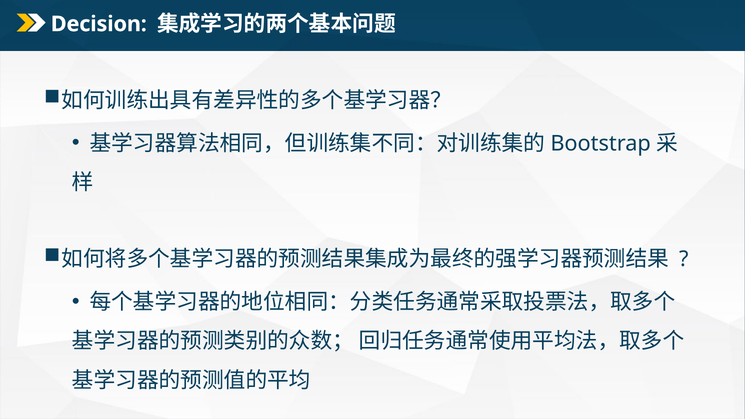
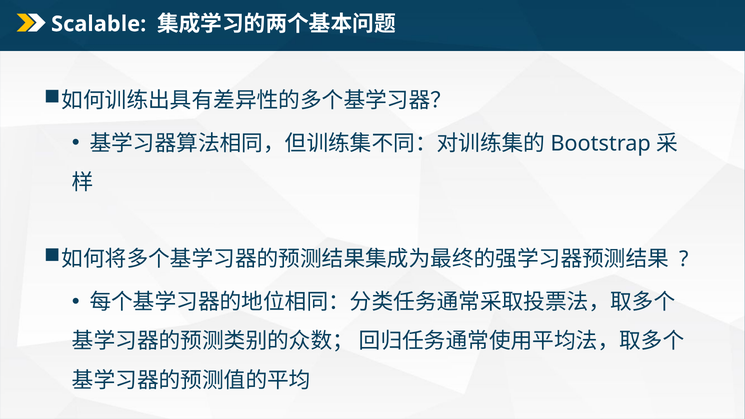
Decision: Decision -> Scalable
